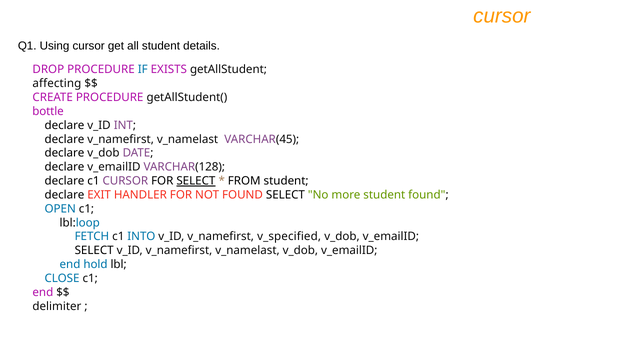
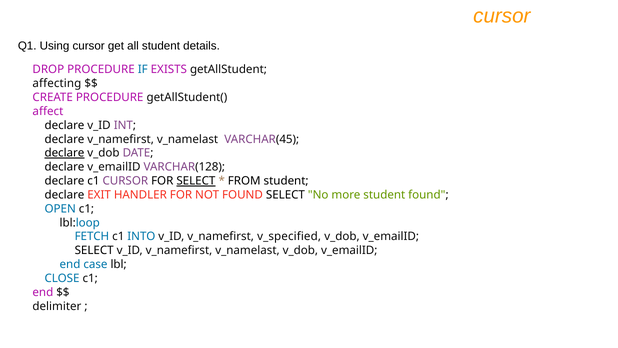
bottle: bottle -> affect
declare at (64, 153) underline: none -> present
hold: hold -> case
